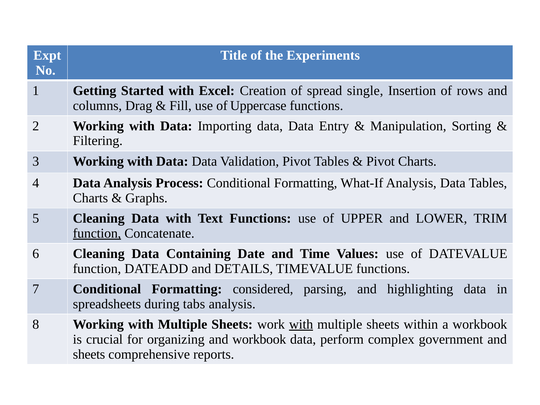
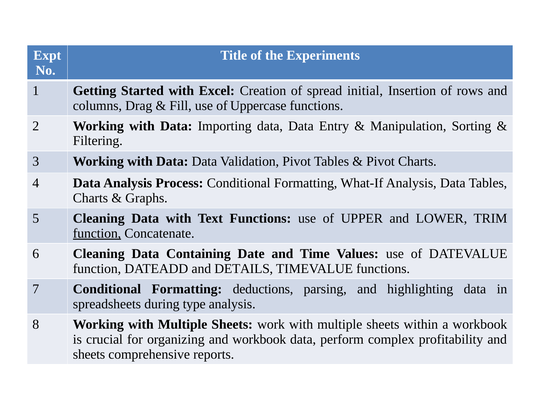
single: single -> initial
considered: considered -> deductions
tabs: tabs -> type
with at (301, 324) underline: present -> none
government: government -> profitability
